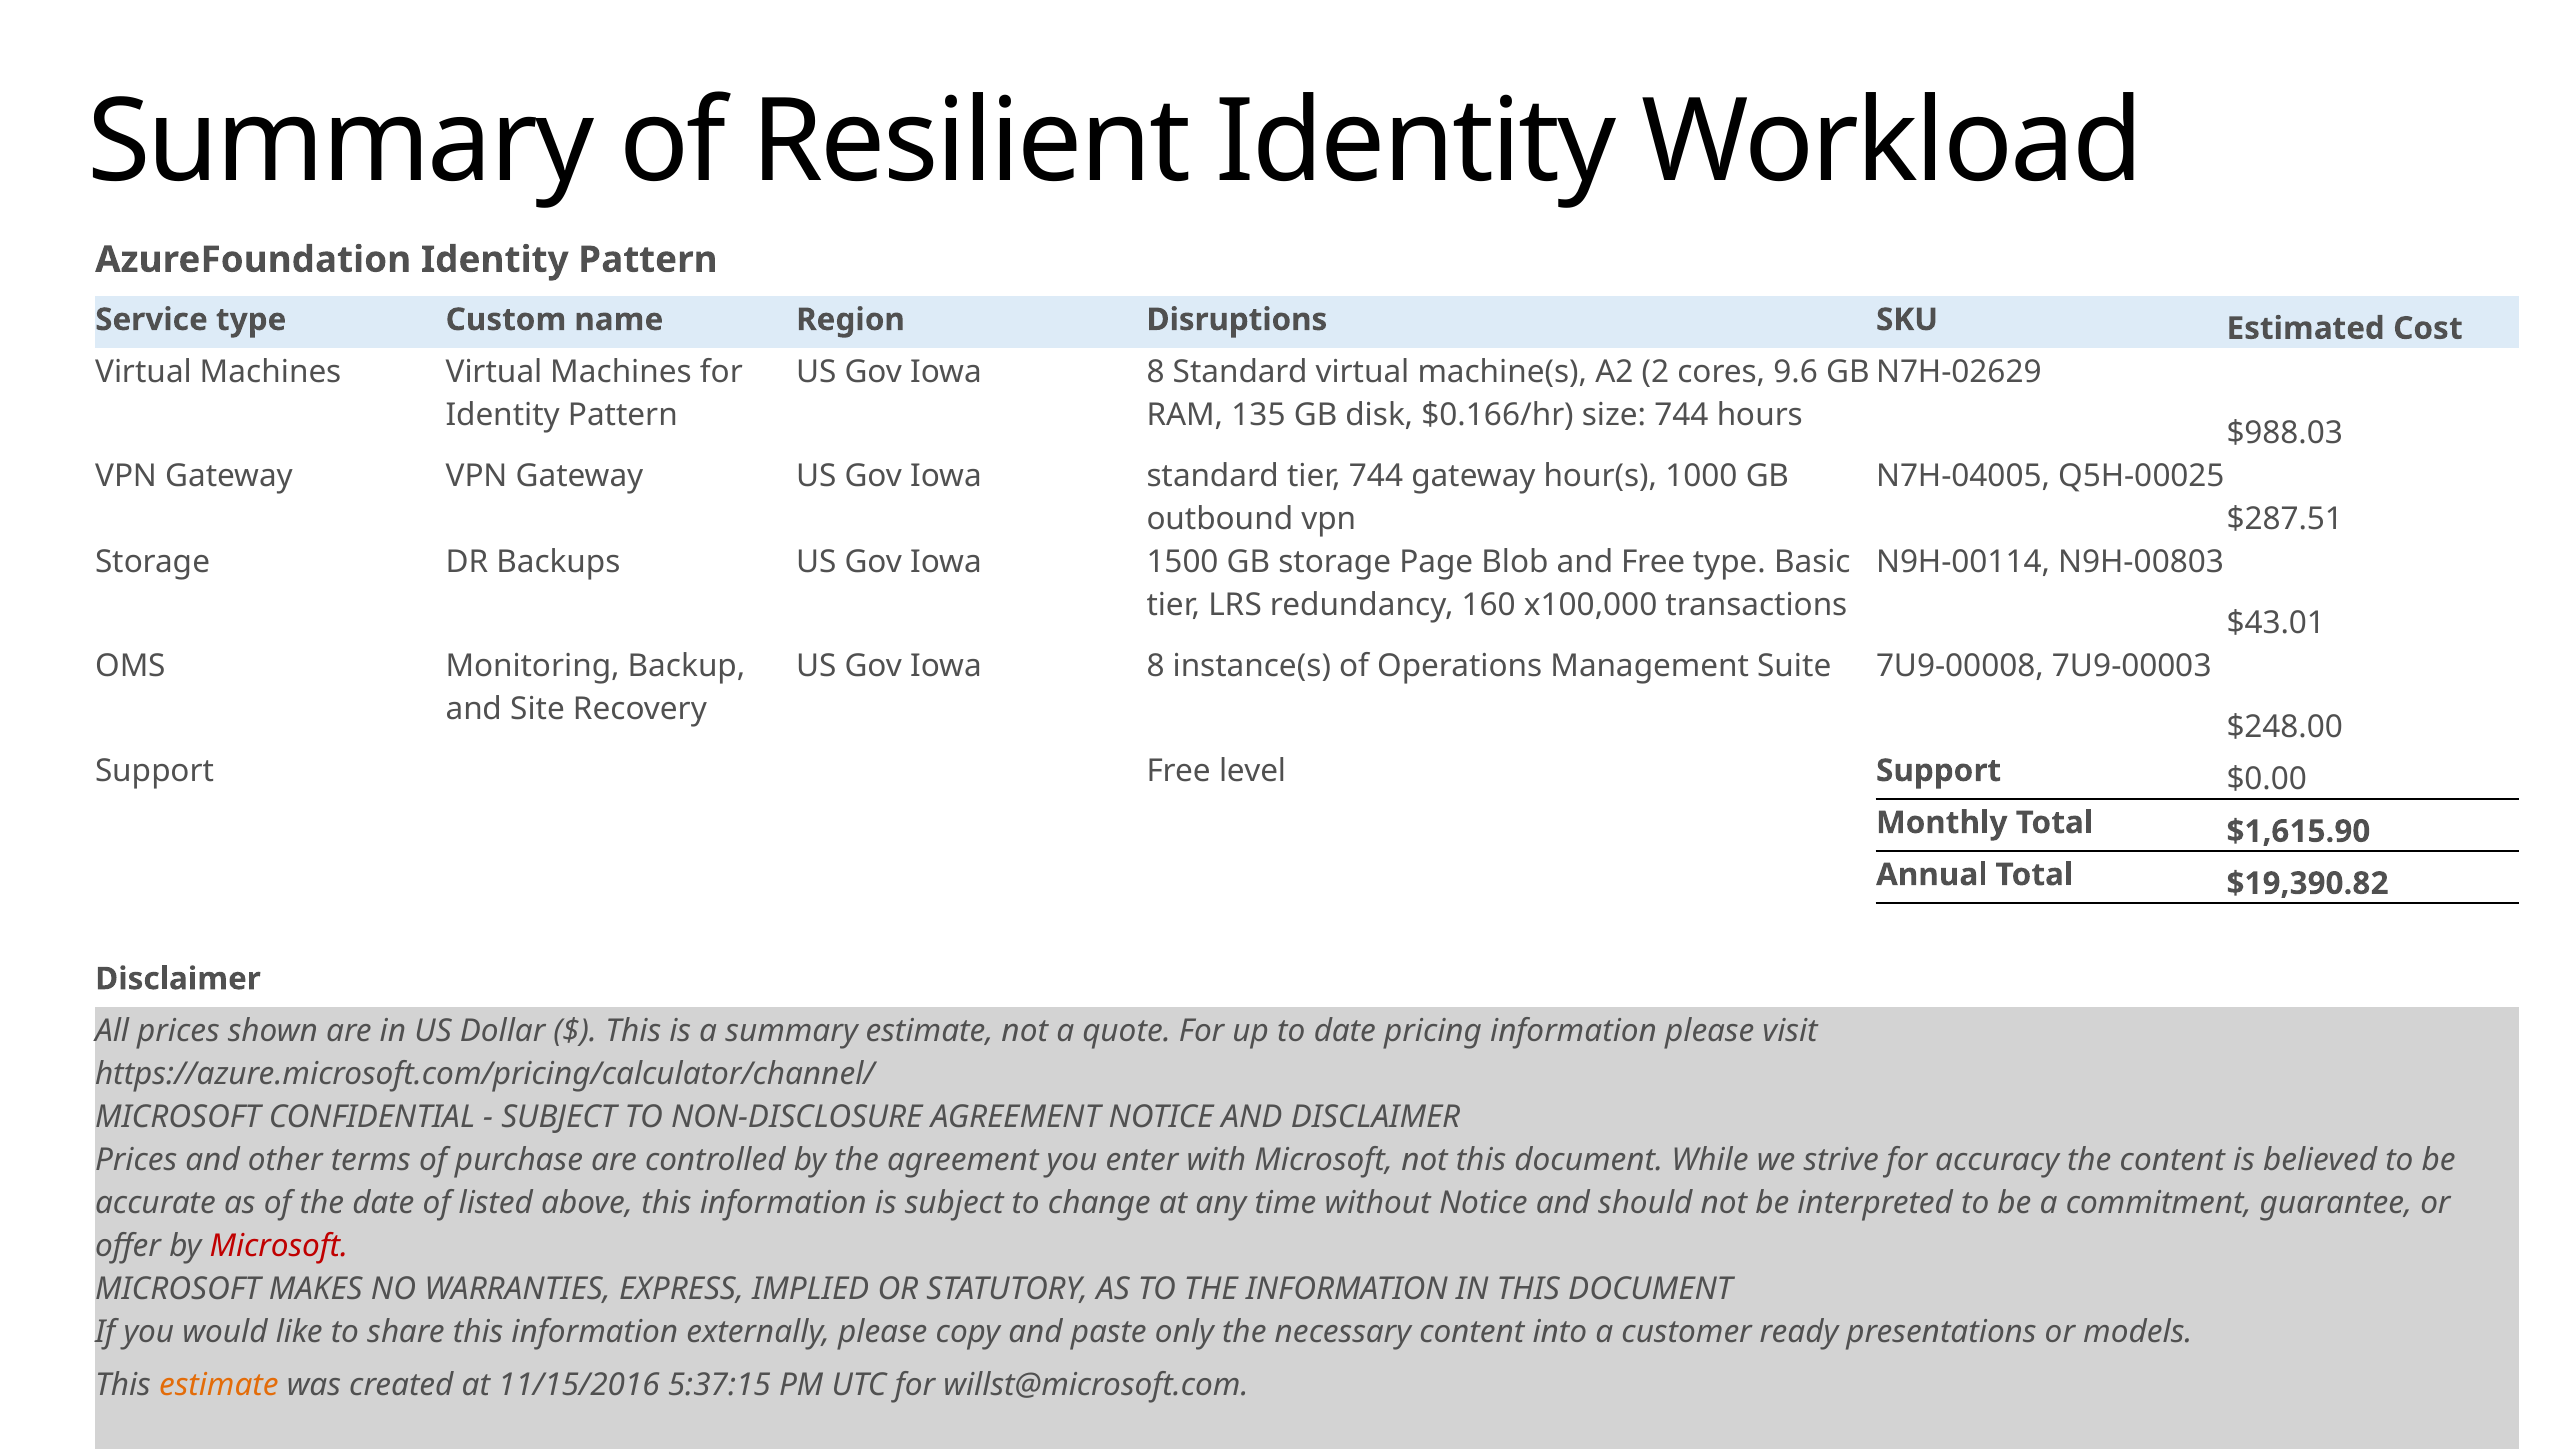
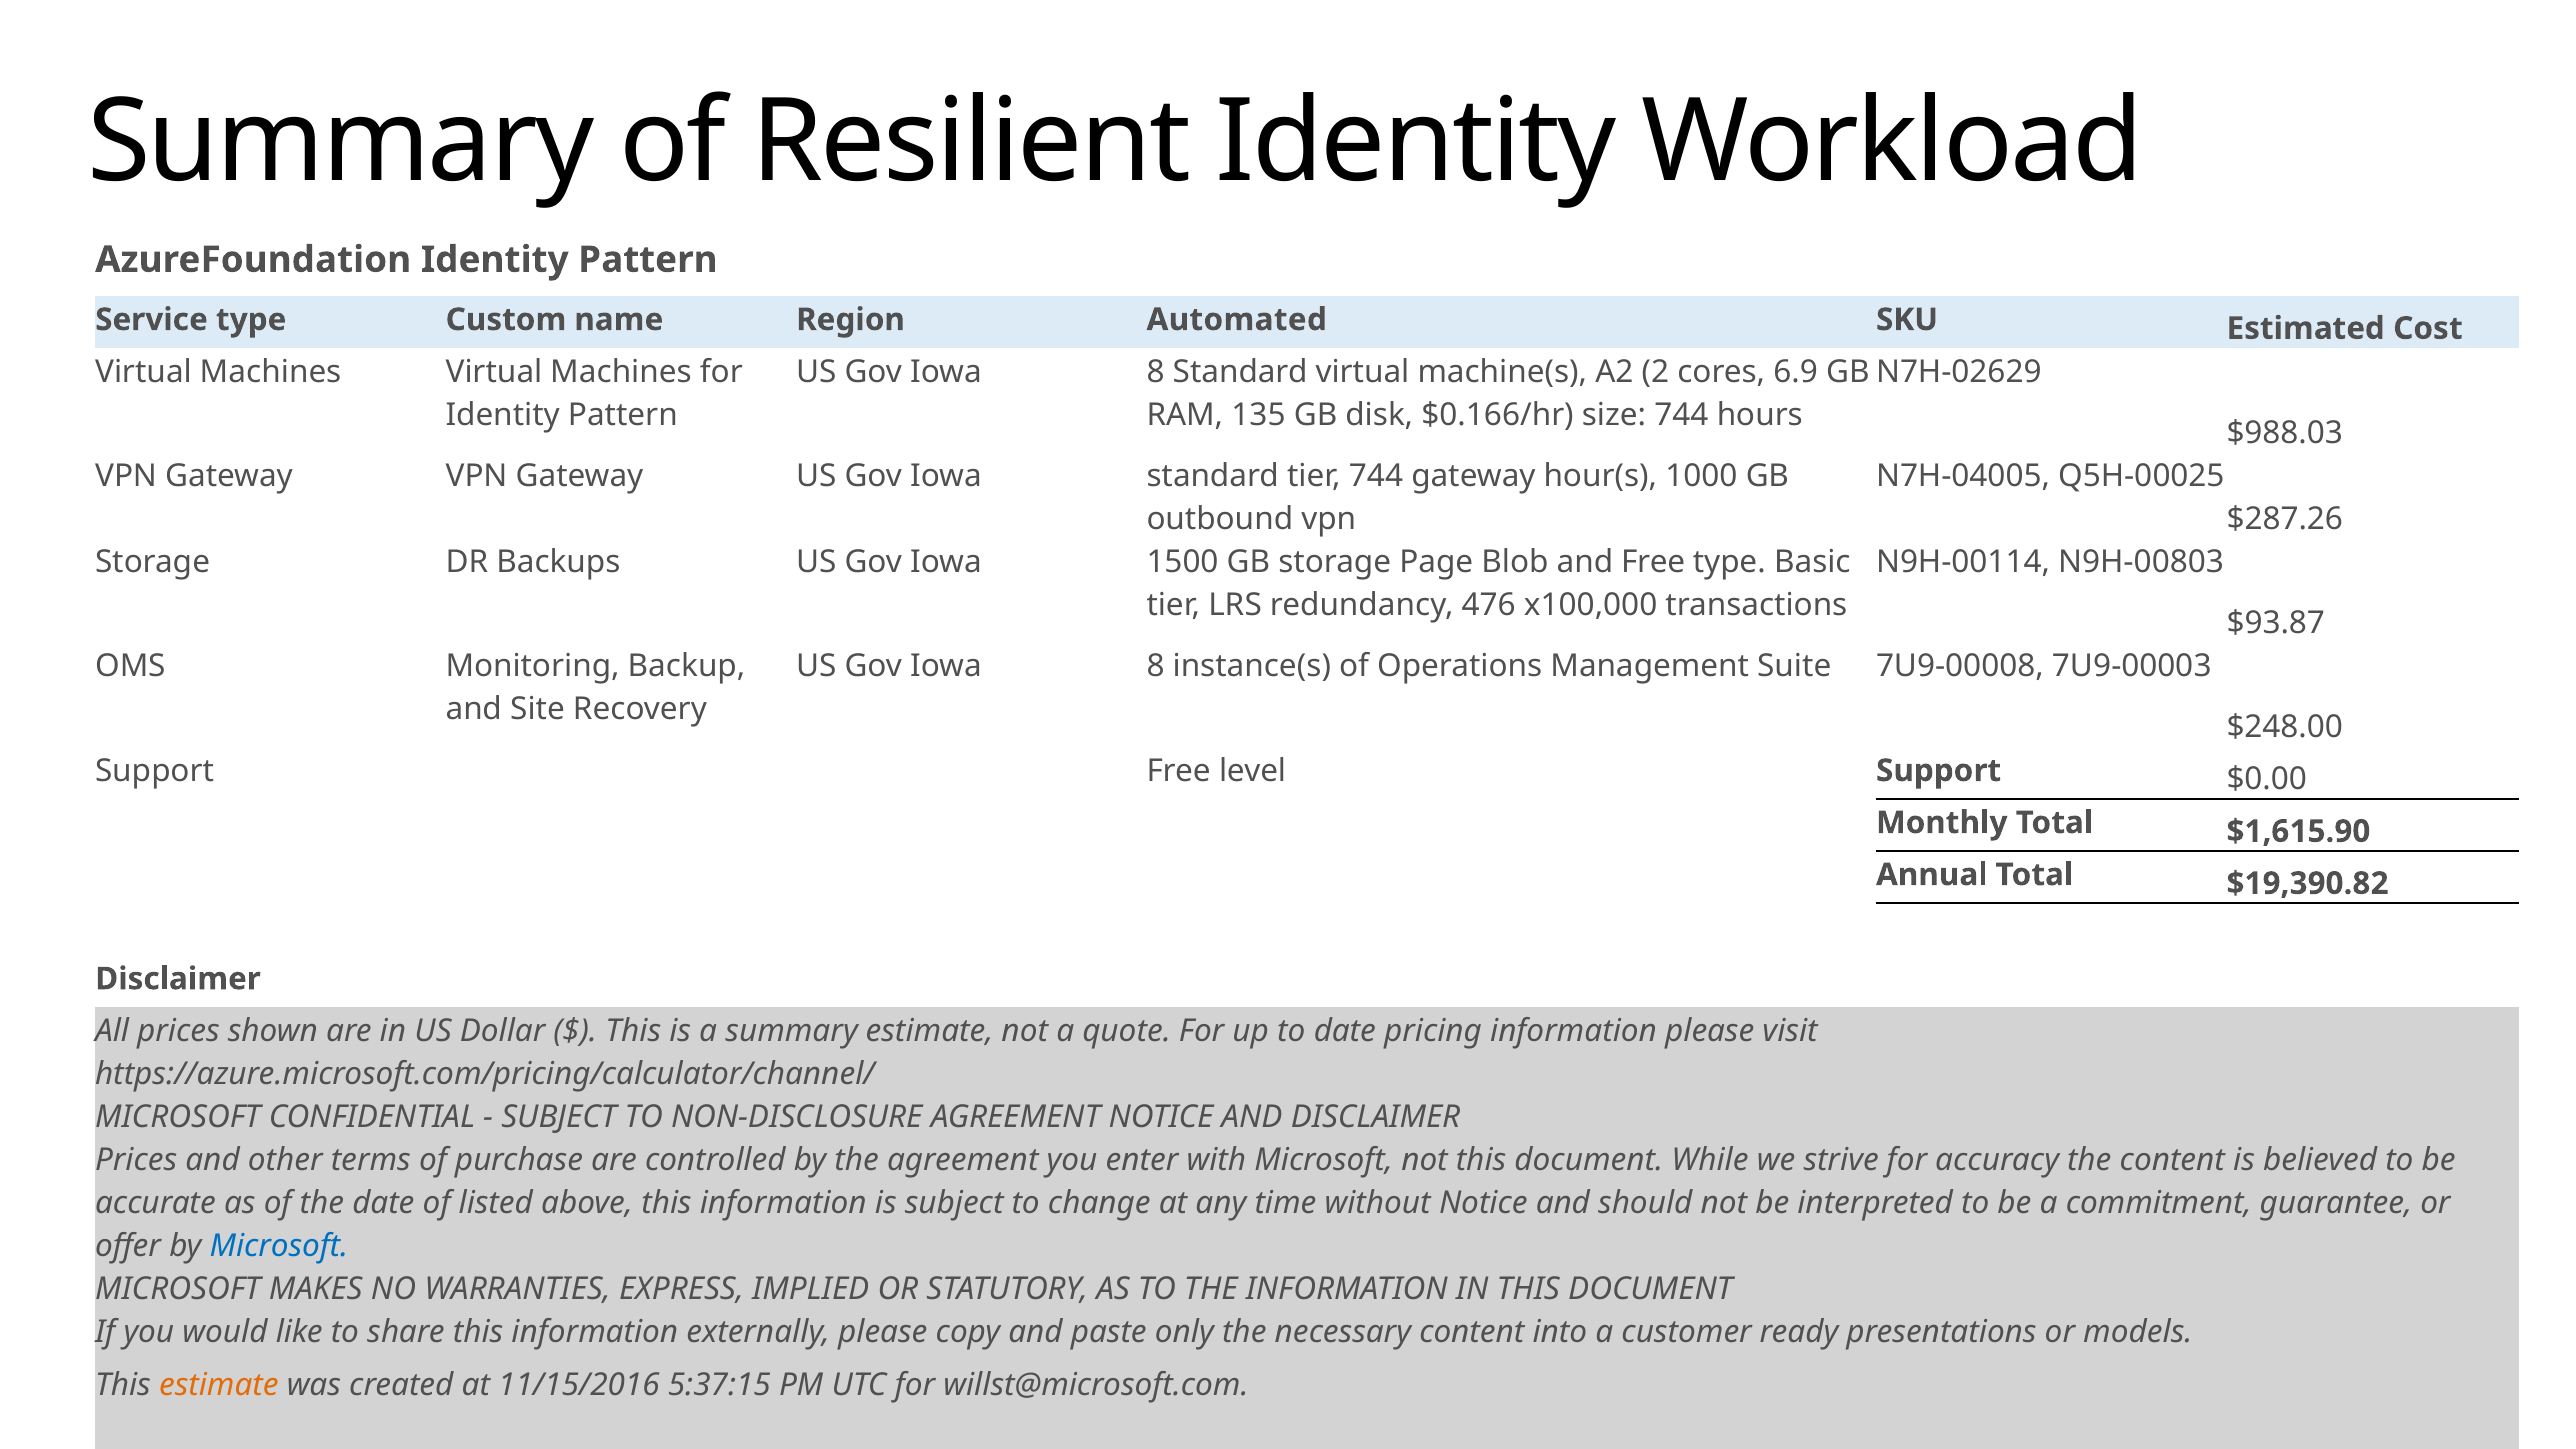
Disruptions: Disruptions -> Automated
9.6: 9.6 -> 6.9
$287.51: $287.51 -> $287.26
160: 160 -> 476
$43.01: $43.01 -> $93.87
Microsoft at (279, 1246) colour: red -> blue
